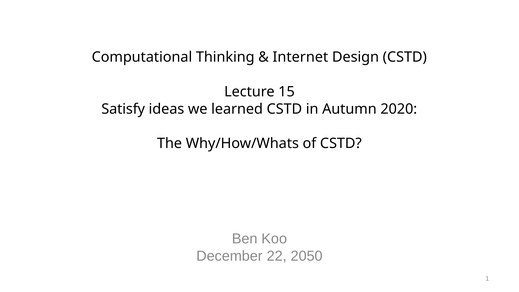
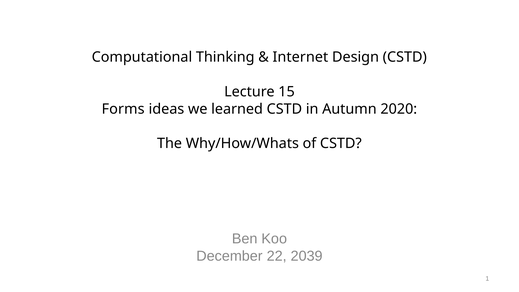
Satisfy: Satisfy -> Forms
2050: 2050 -> 2039
